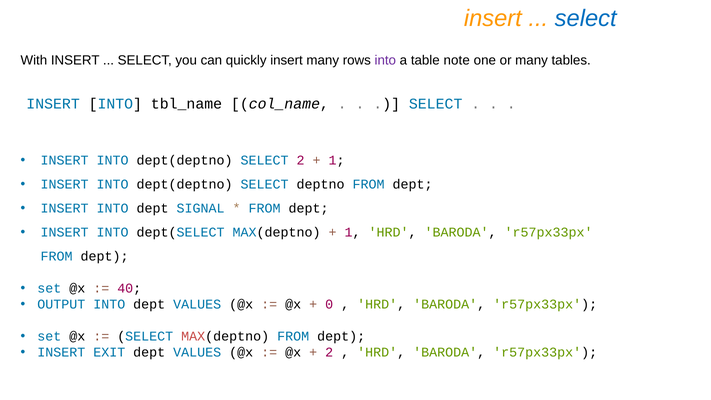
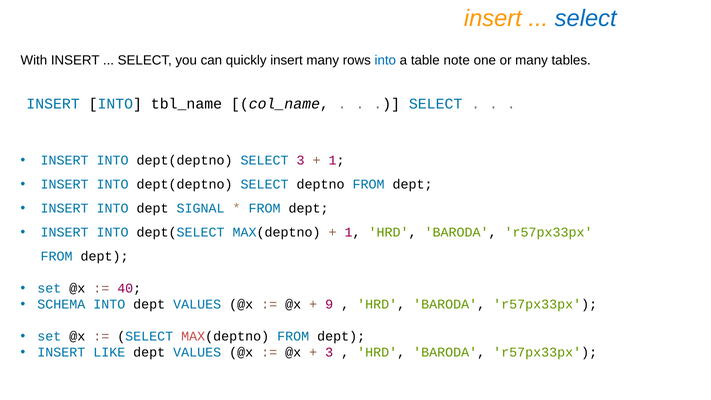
into at (385, 60) colour: purple -> blue
SELECT 2: 2 -> 3
OUTPUT: OUTPUT -> SCHEMA
0: 0 -> 9
EXIT: EXIT -> LIKE
2 at (329, 352): 2 -> 3
